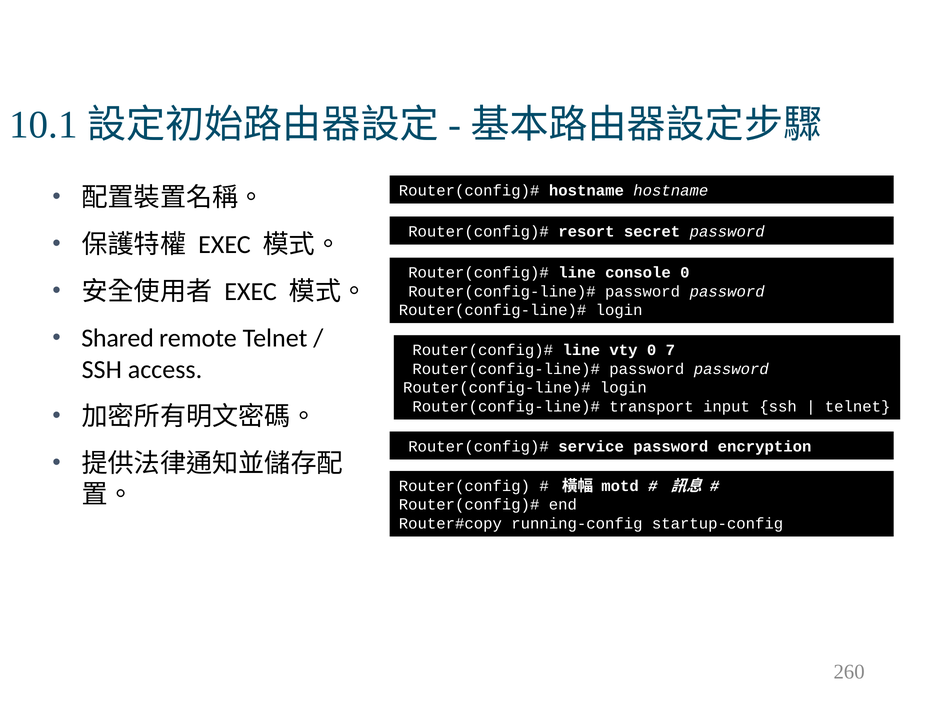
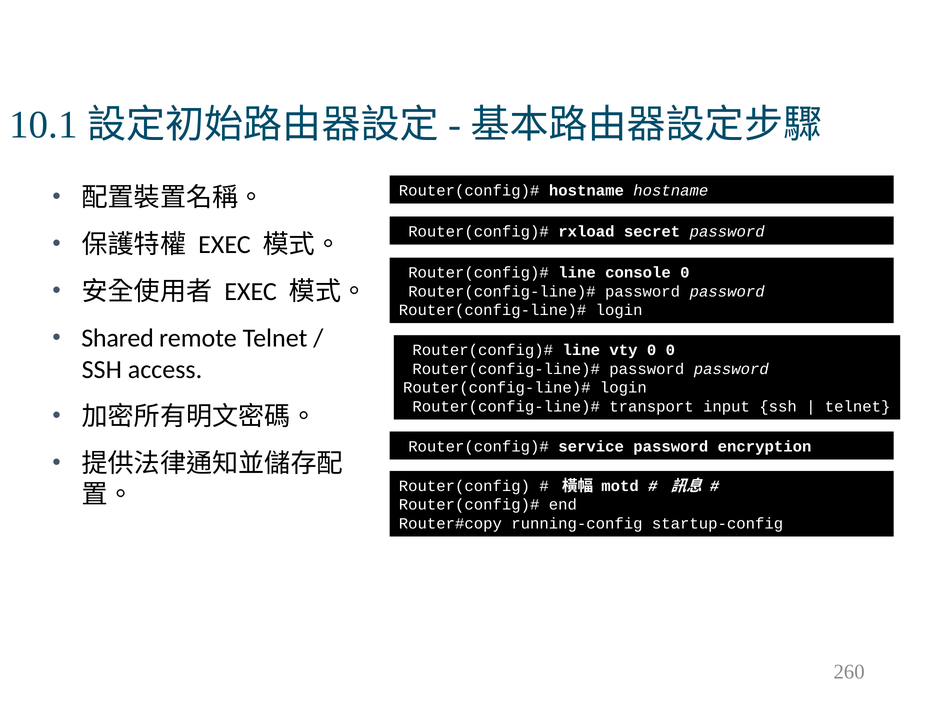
resort: resort -> rxload
0 7: 7 -> 0
